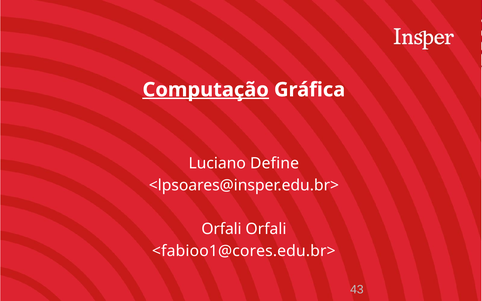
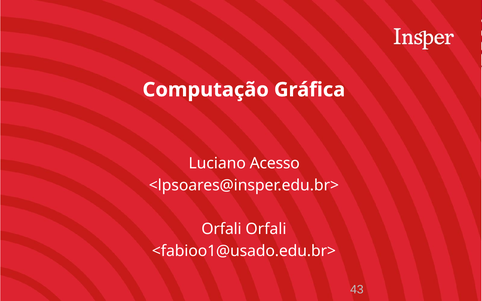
Computação underline: present -> none
Define: Define -> Acesso
<fabioo1@cores.edu.br>: <fabioo1@cores.edu.br> -> <fabioo1@usado.edu.br>
